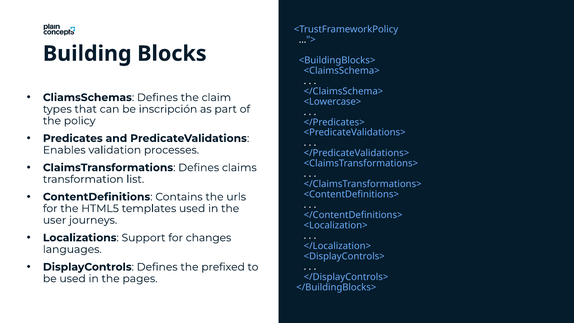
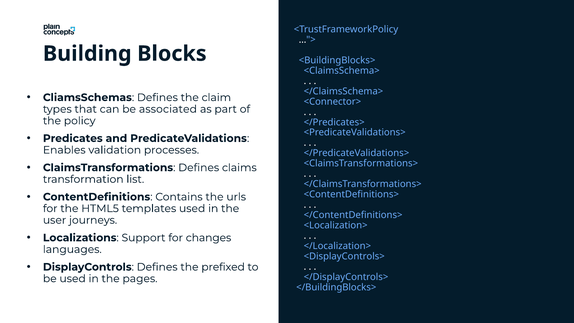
<Lowercase>: <Lowercase> -> <Connector>
inscripción: inscripción -> associated
